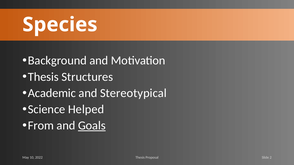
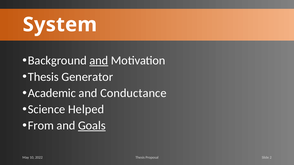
Species: Species -> System
and at (99, 61) underline: none -> present
Structures: Structures -> Generator
Stereotypical: Stereotypical -> Conductance
